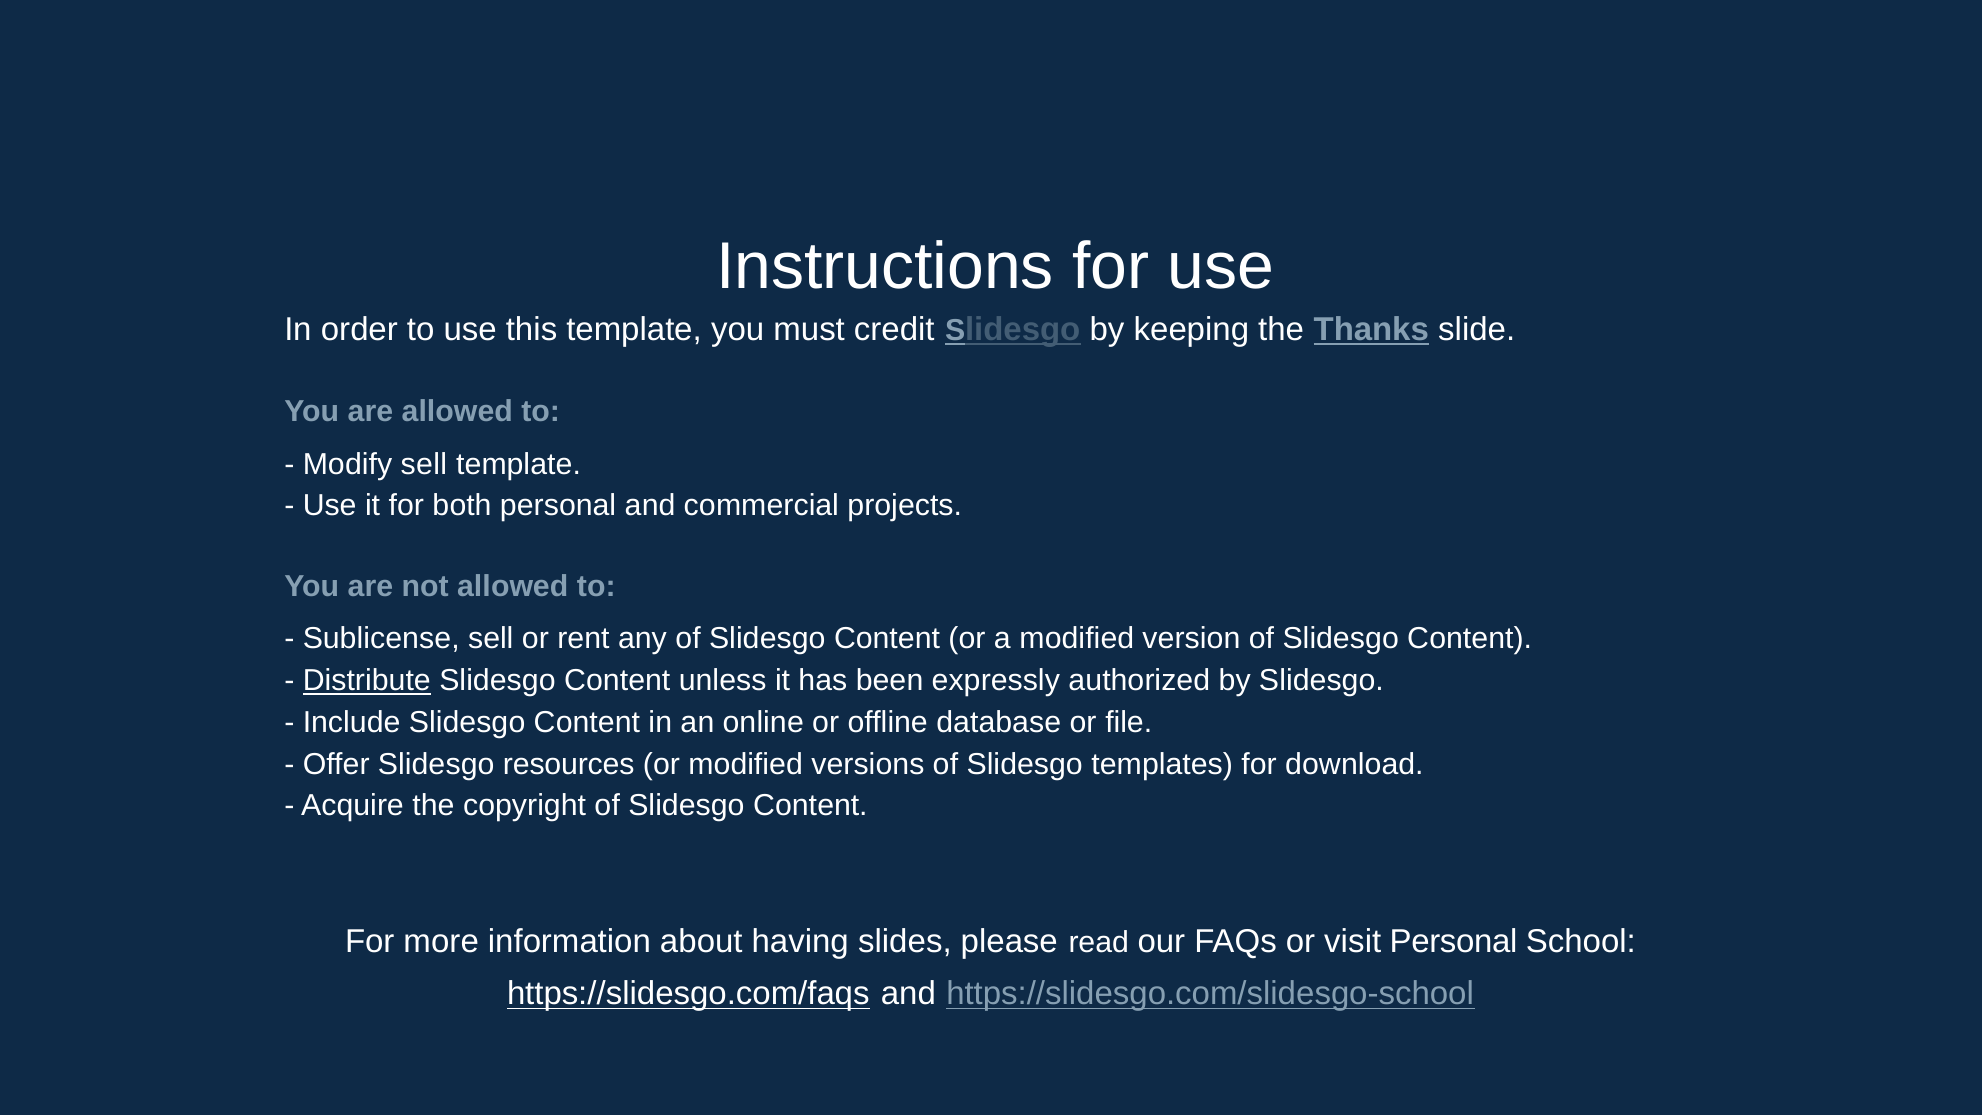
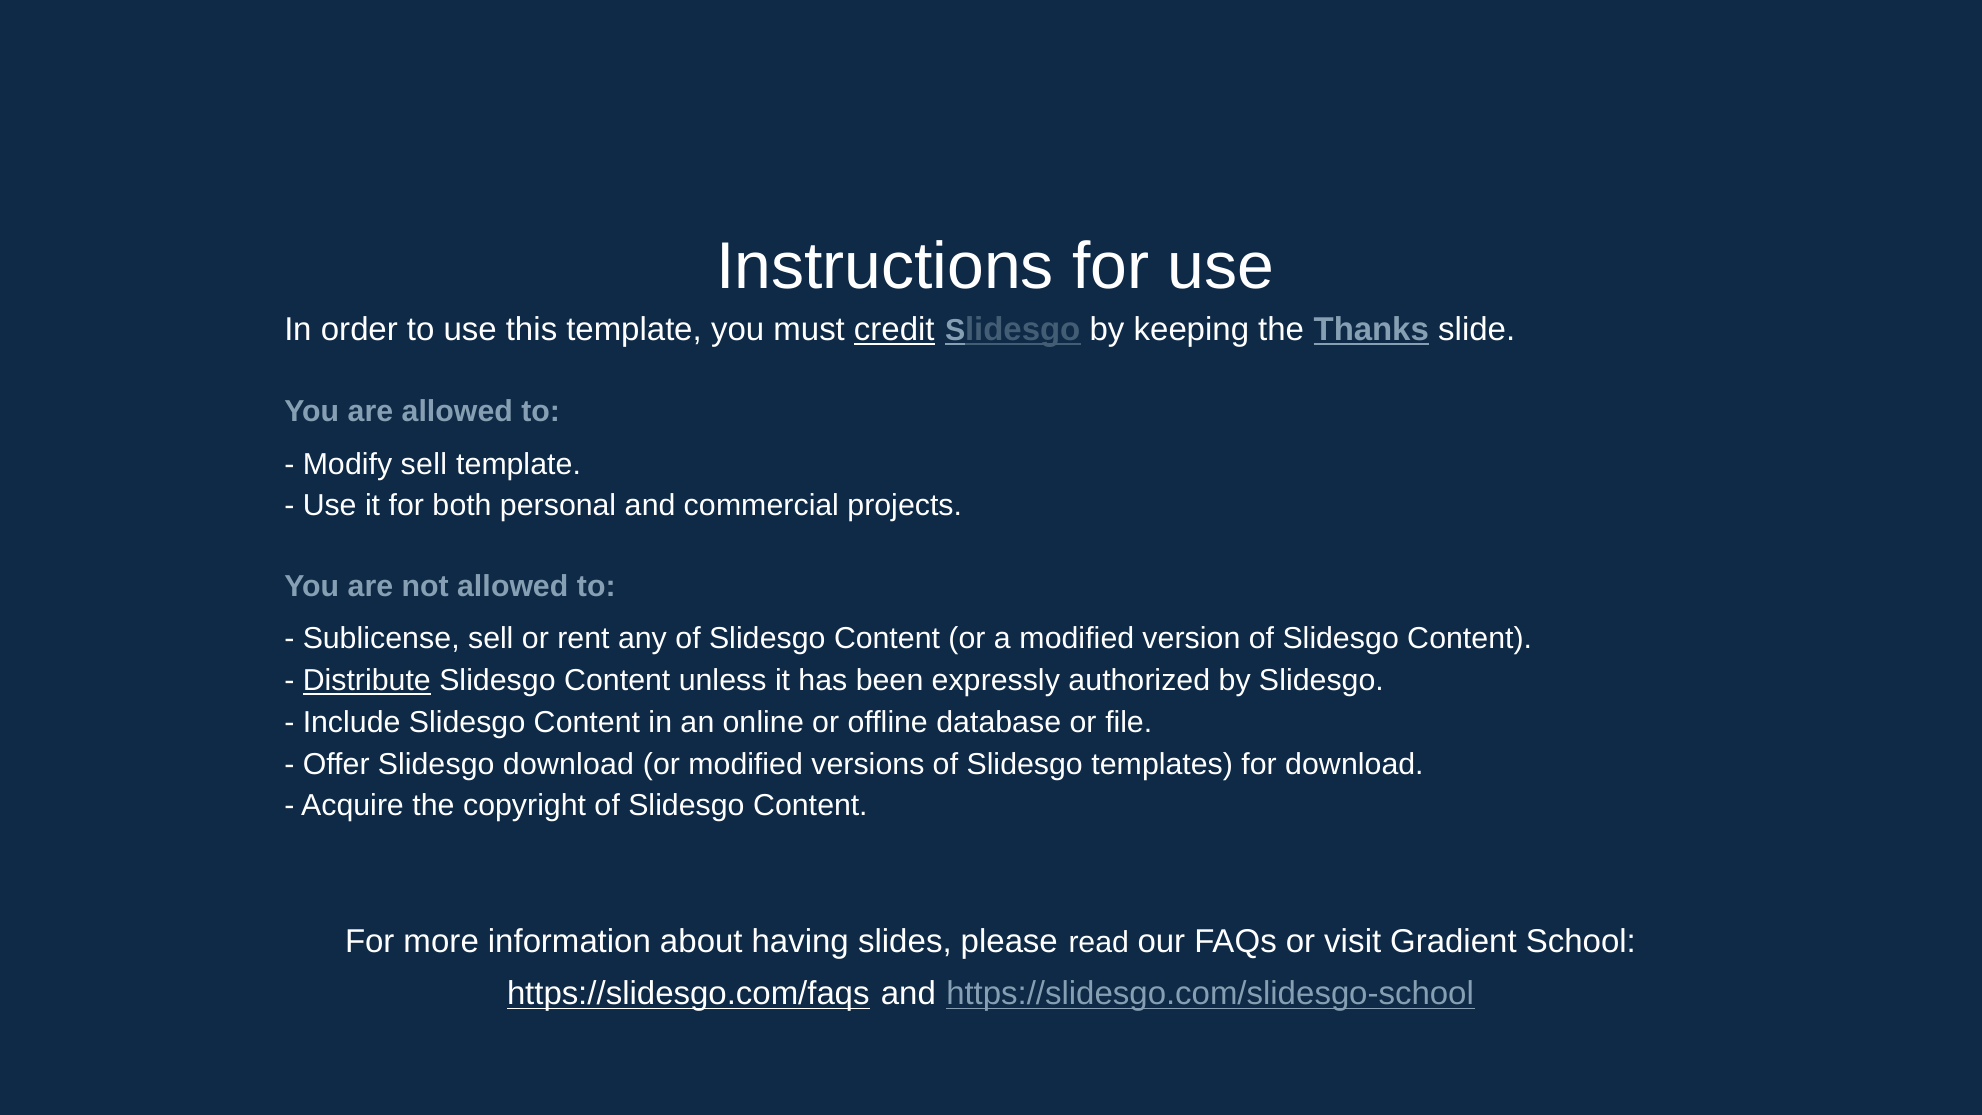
credit underline: none -> present
Slidesgo resources: resources -> download
visit Personal: Personal -> Gradient
